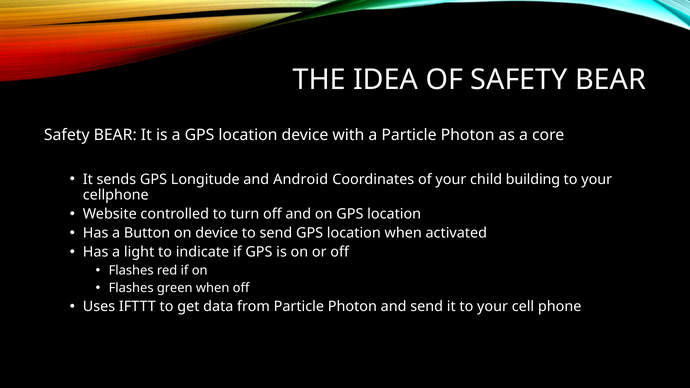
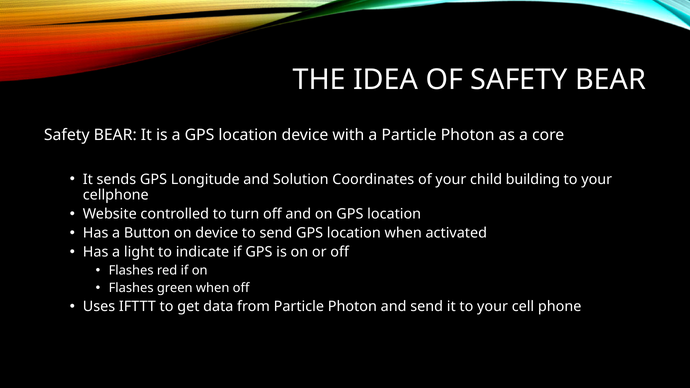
Android: Android -> Solution
